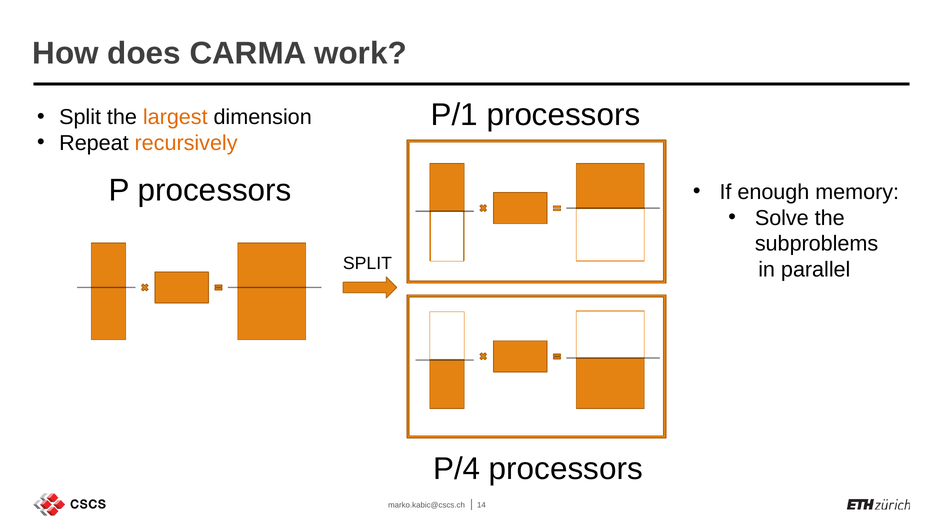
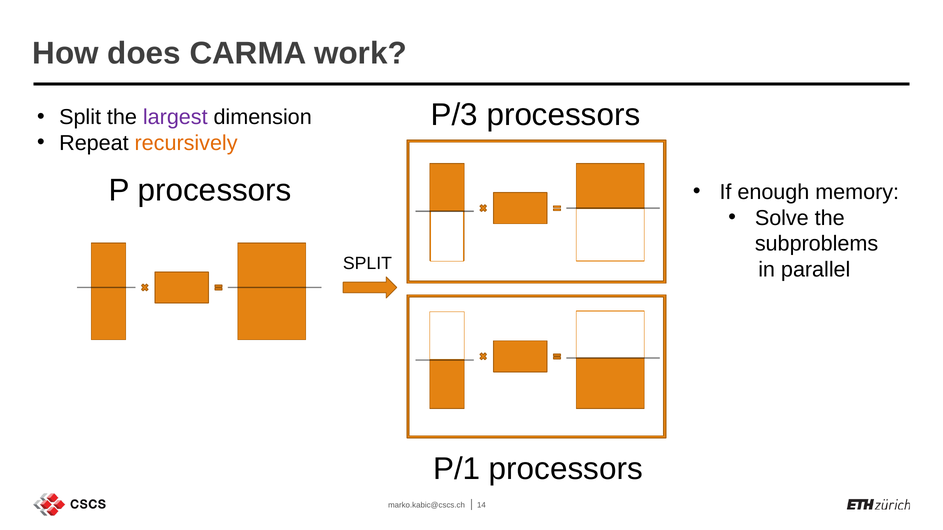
P/1: P/1 -> P/3
largest colour: orange -> purple
P/4: P/4 -> P/1
